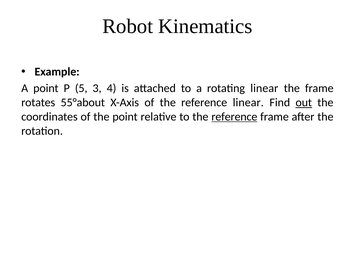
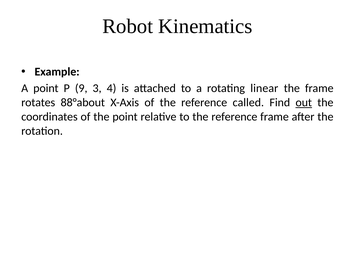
5: 5 -> 9
55°about: 55°about -> 88°about
reference linear: linear -> called
reference at (234, 117) underline: present -> none
